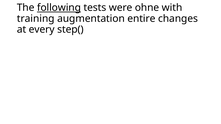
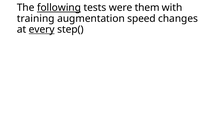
ohne: ohne -> them
entire: entire -> speed
every underline: none -> present
